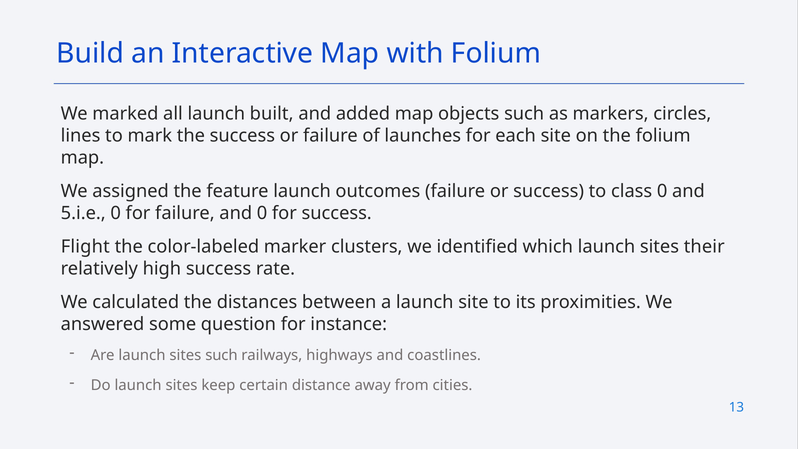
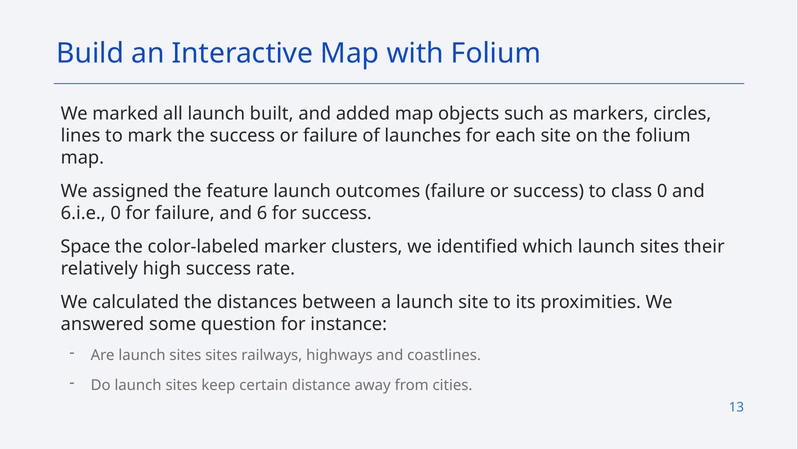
5.i.e: 5.i.e -> 6.i.e
and 0: 0 -> 6
Flight: Flight -> Space
sites such: such -> sites
